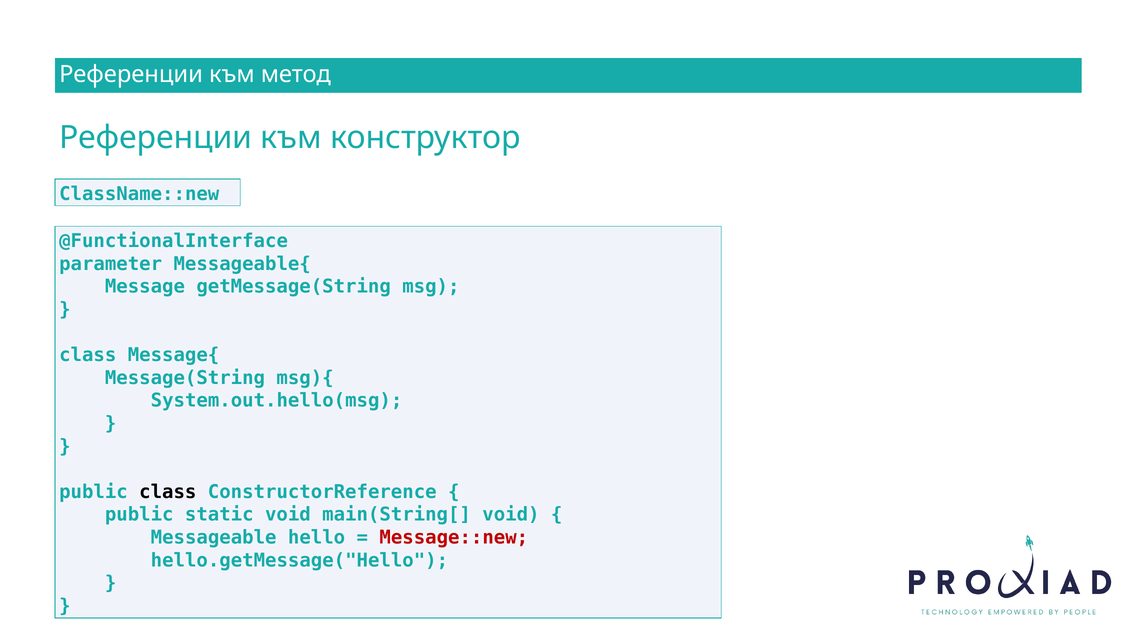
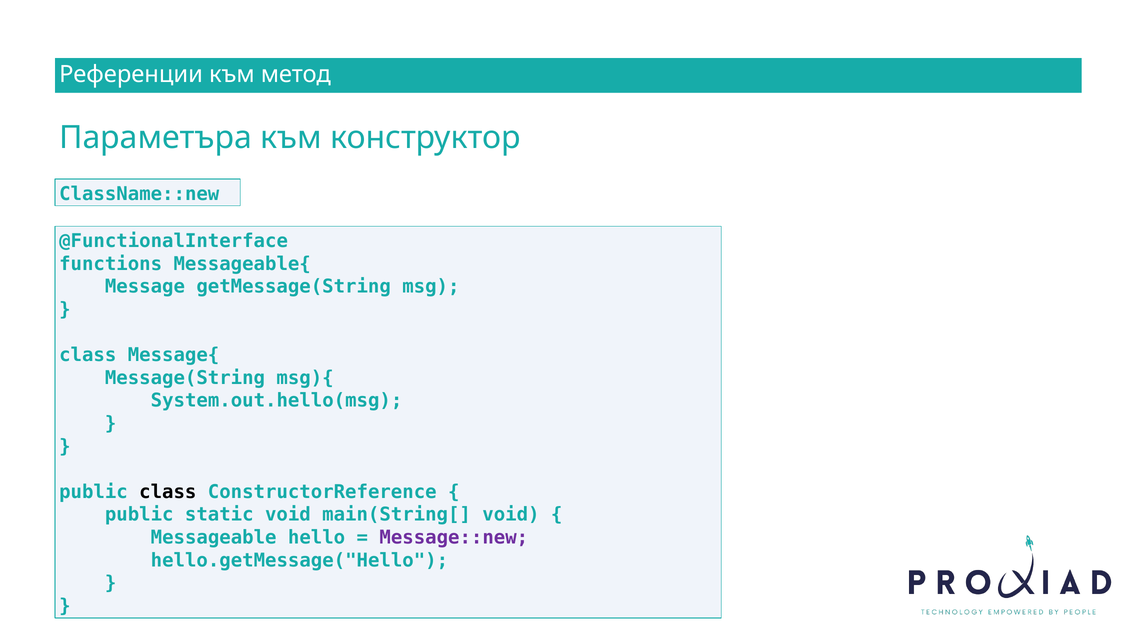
Референции at (156, 138): Референции -> Параметъра
parameter: parameter -> functions
Message::new colour: red -> purple
